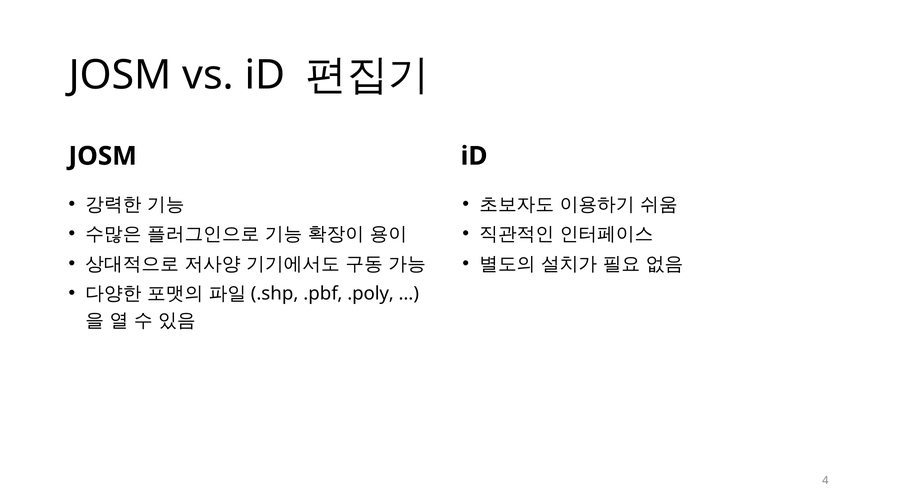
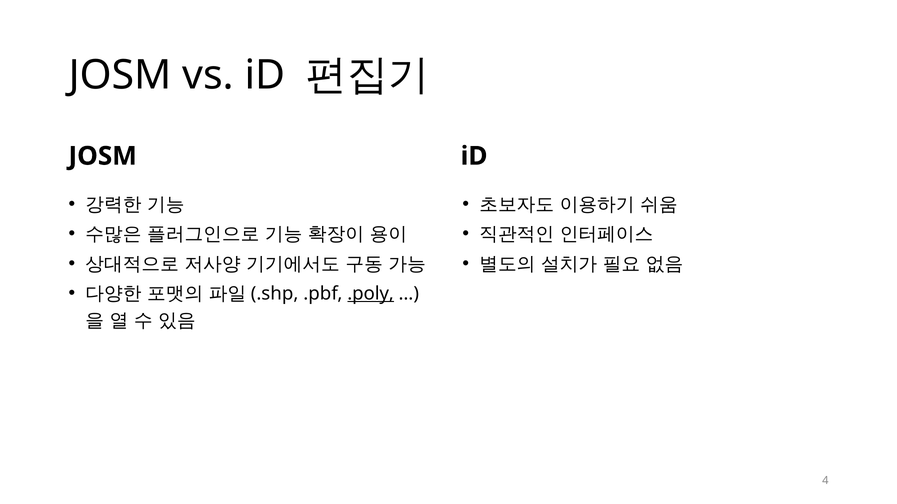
.poly underline: none -> present
